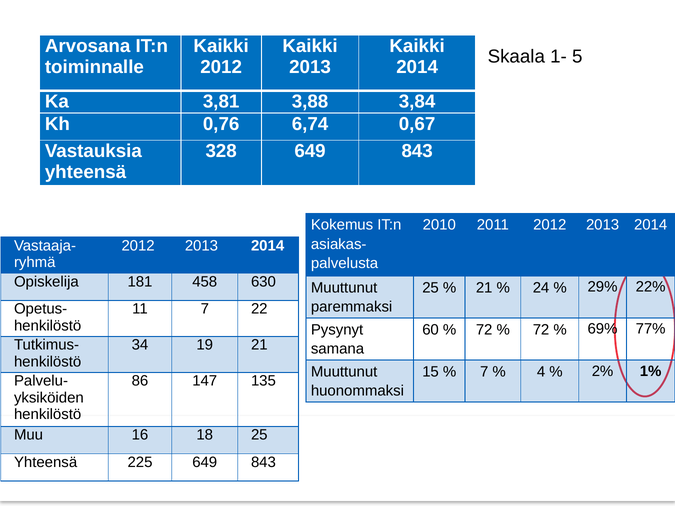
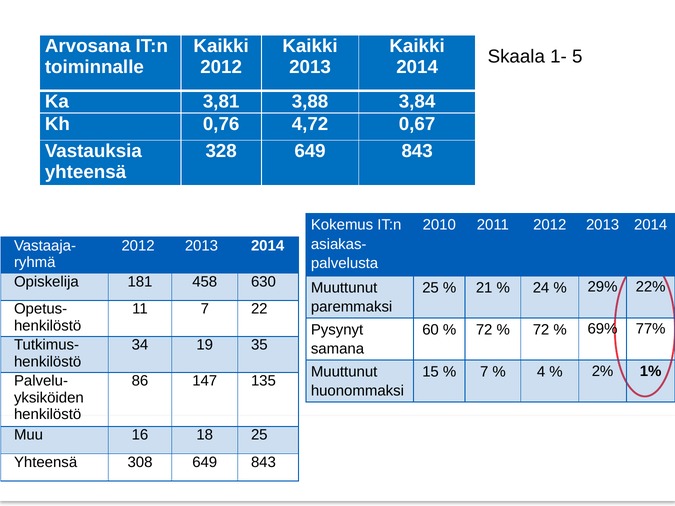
6,74: 6,74 -> 4,72
19 21: 21 -> 35
225: 225 -> 308
